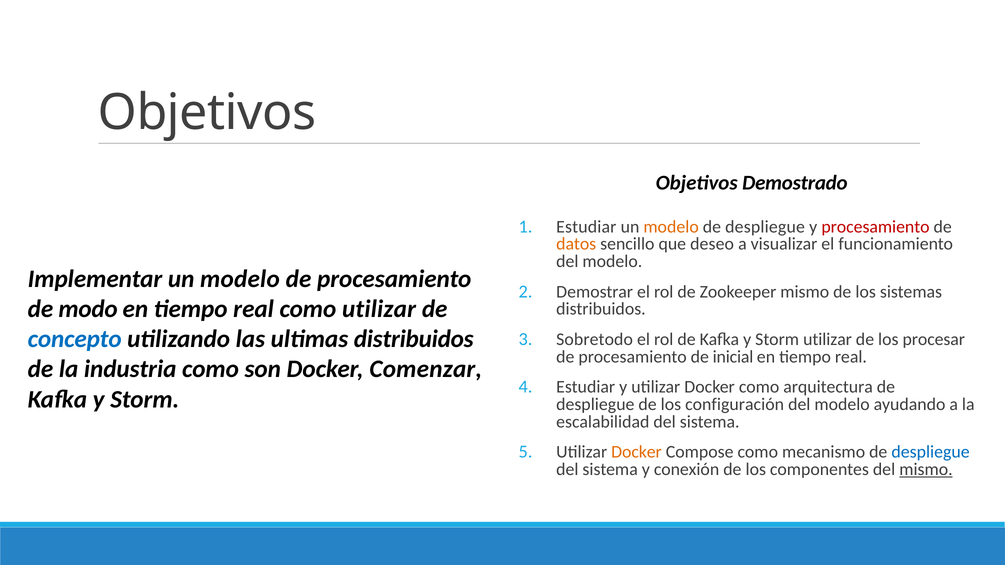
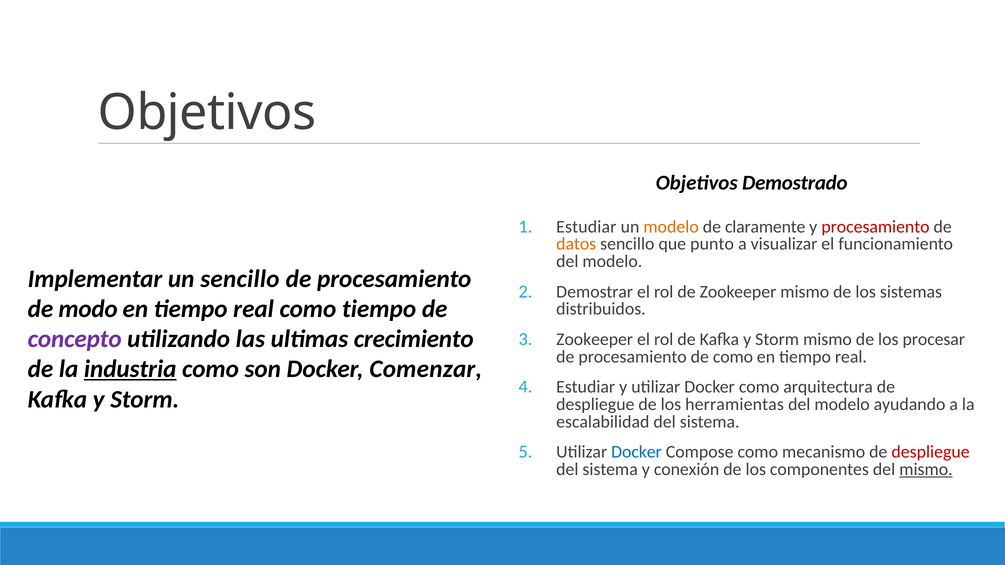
despliegue at (765, 227): despliegue -> claramente
deseo: deseo -> punto
Implementar un modelo: modelo -> sencillo
como utilizar: utilizar -> tiempo
concepto colour: blue -> purple
ultimas distribuidos: distribuidos -> crecimiento
Sobretodo at (595, 340): Sobretodo -> Zookeeper
Storm utilizar: utilizar -> mismo
de inicial: inicial -> como
industria underline: none -> present
configuración: configuración -> herramientas
Docker at (637, 452) colour: orange -> blue
despliegue at (931, 452) colour: blue -> red
